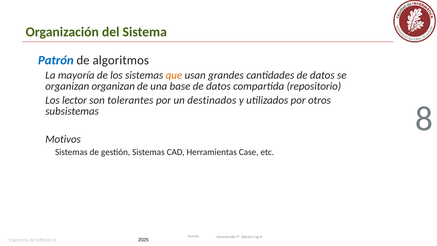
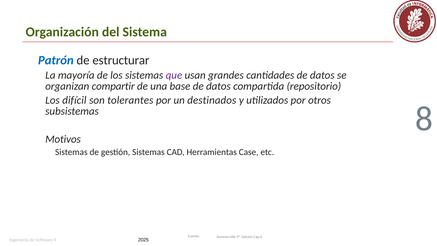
algoritmos: algoritmos -> estructurar
que colour: orange -> purple
organizan organizan: organizan -> compartir
lector: lector -> difícil
